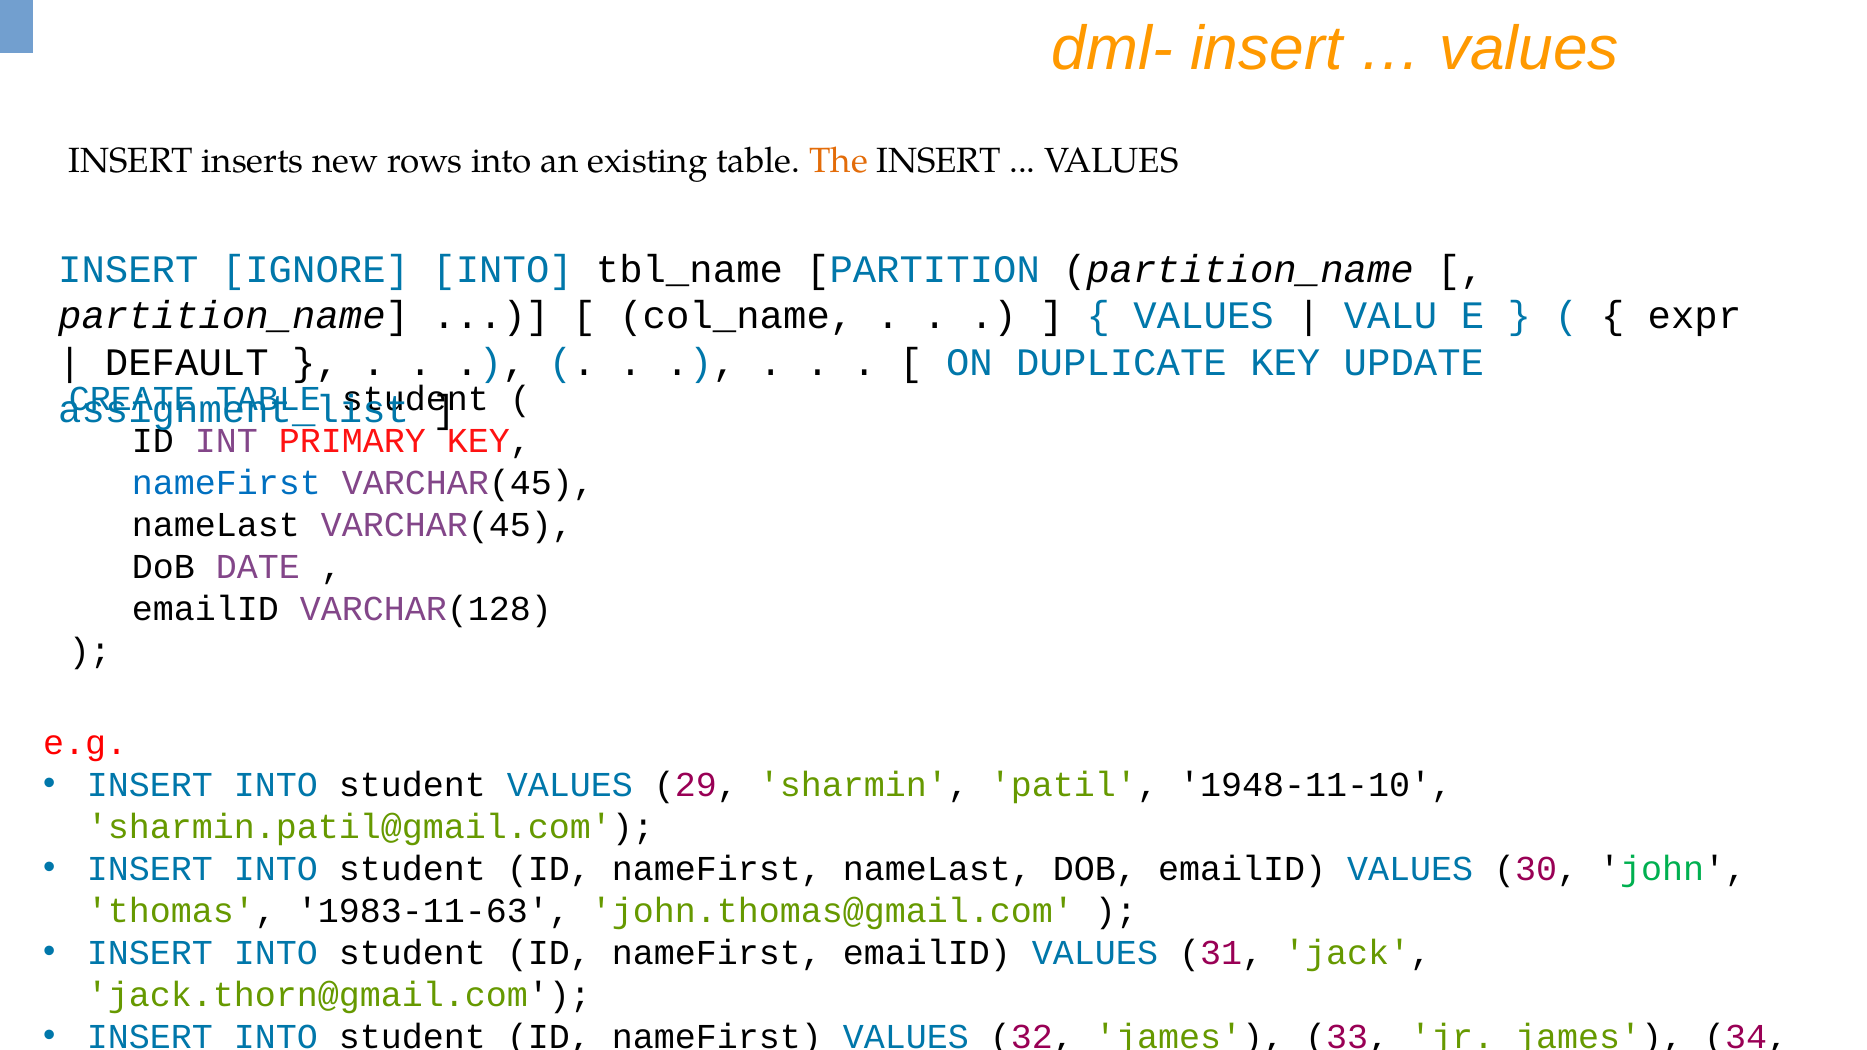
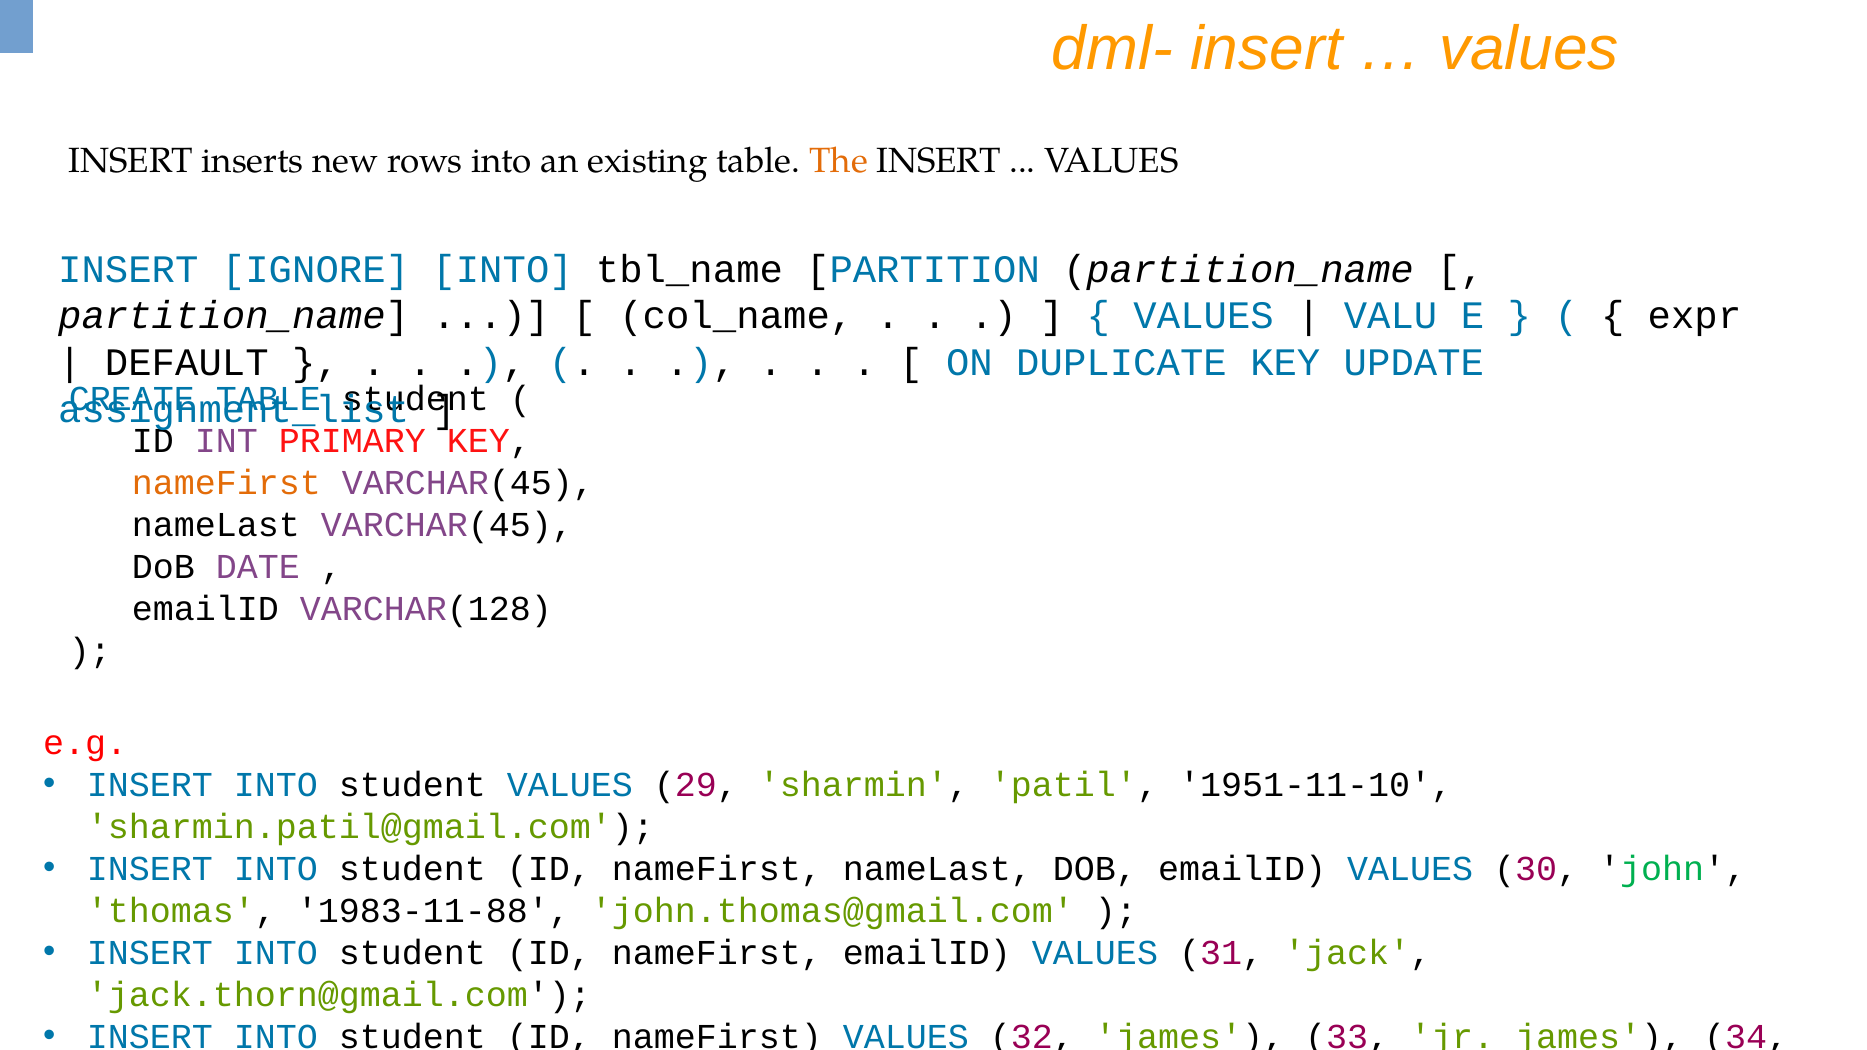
nameFirst at (226, 483) colour: blue -> orange
1948-11-10: 1948-11-10 -> 1951-11-10
1983-11-63: 1983-11-63 -> 1983-11-88
